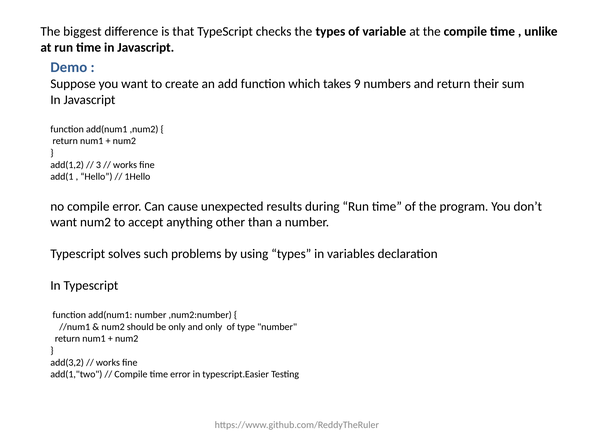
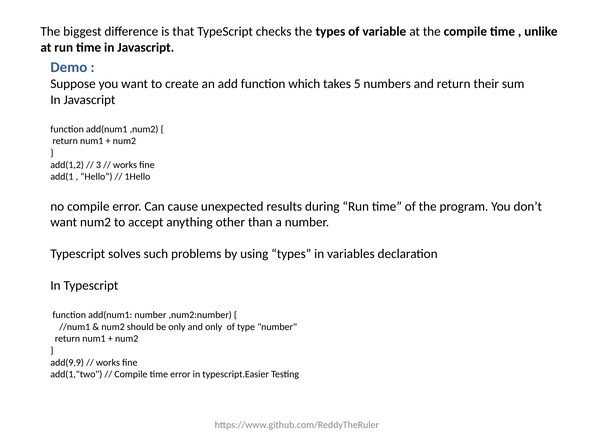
9: 9 -> 5
add(3,2: add(3,2 -> add(9,9
